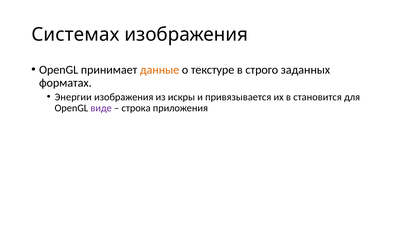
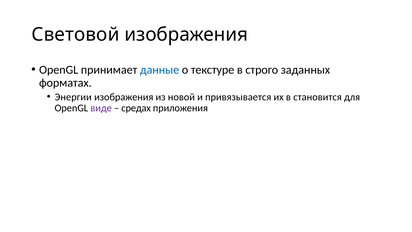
Системах: Системах -> Световой
данные colour: orange -> blue
искры: искры -> новой
строка: строка -> средах
